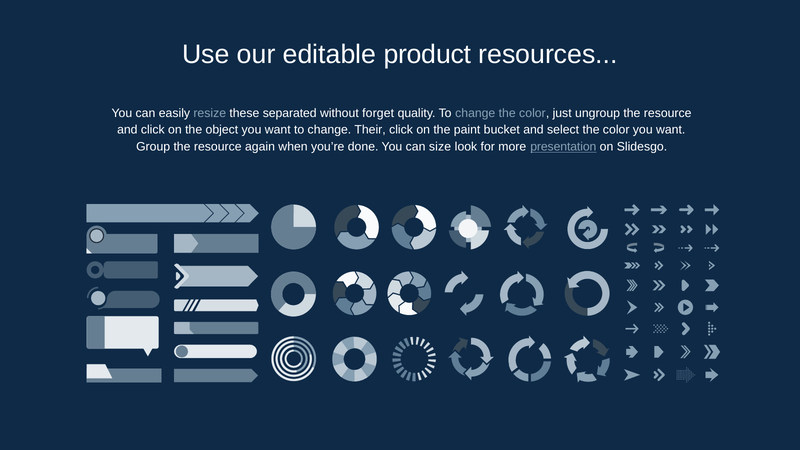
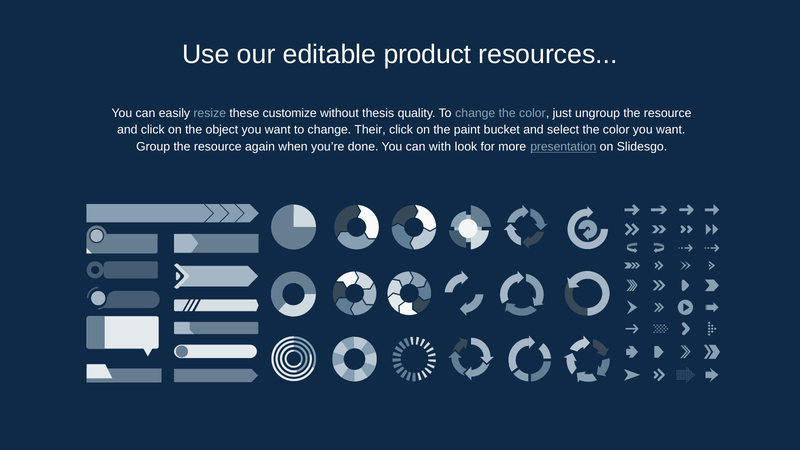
separated: separated -> customize
forget: forget -> thesis
size: size -> with
